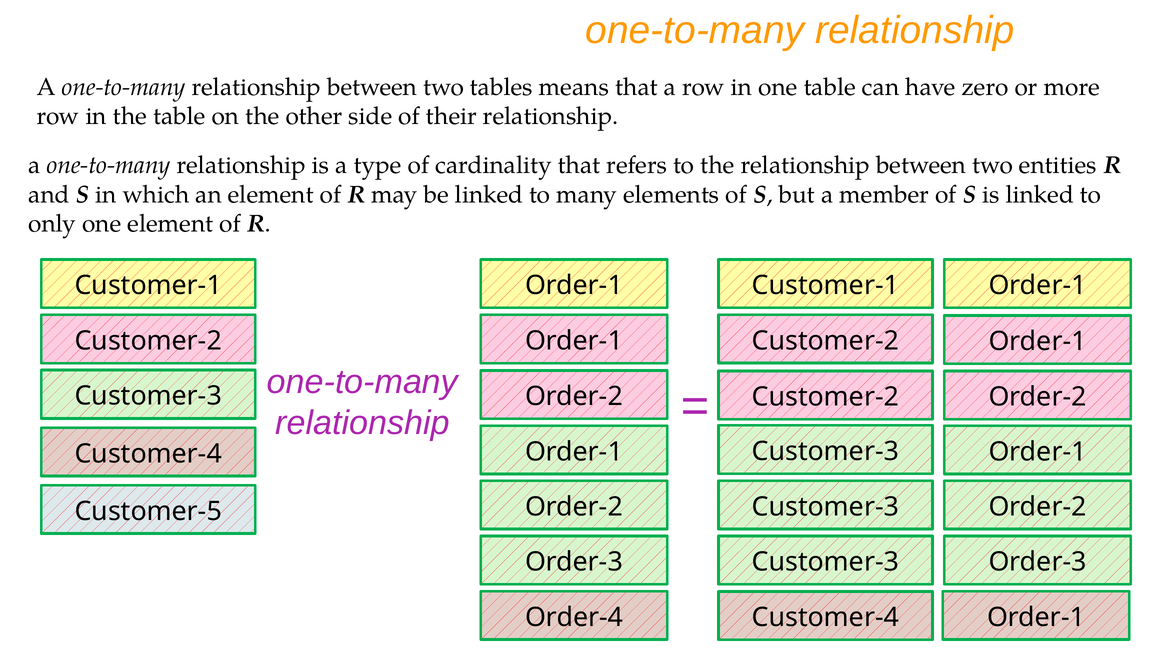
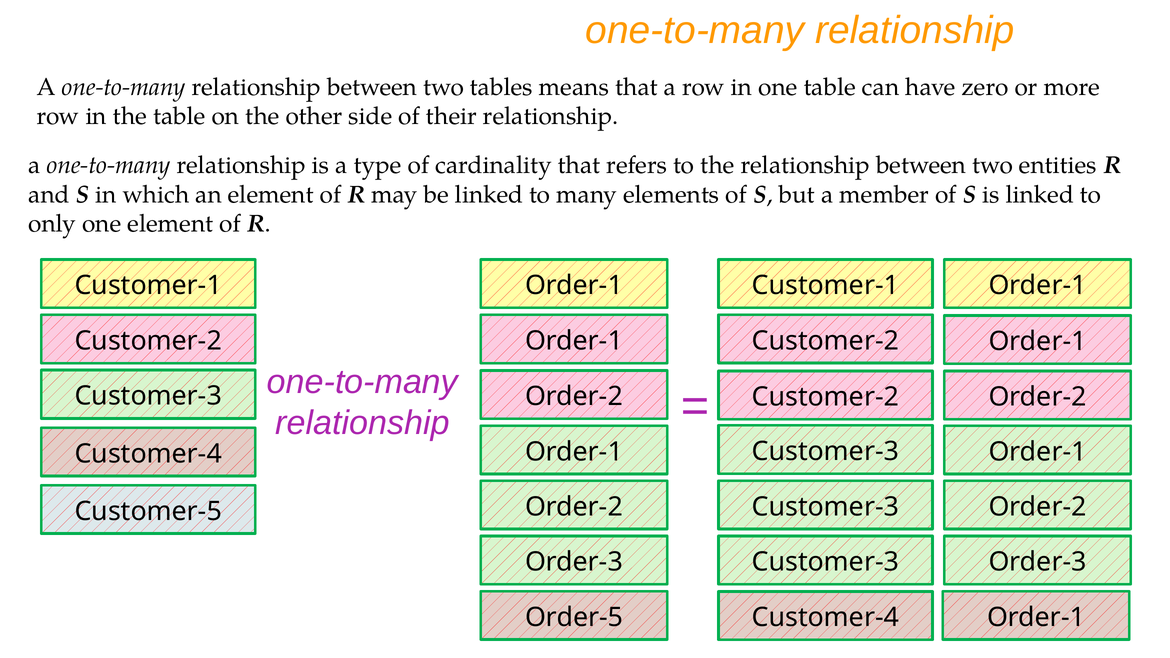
Order-4: Order-4 -> Order-5
